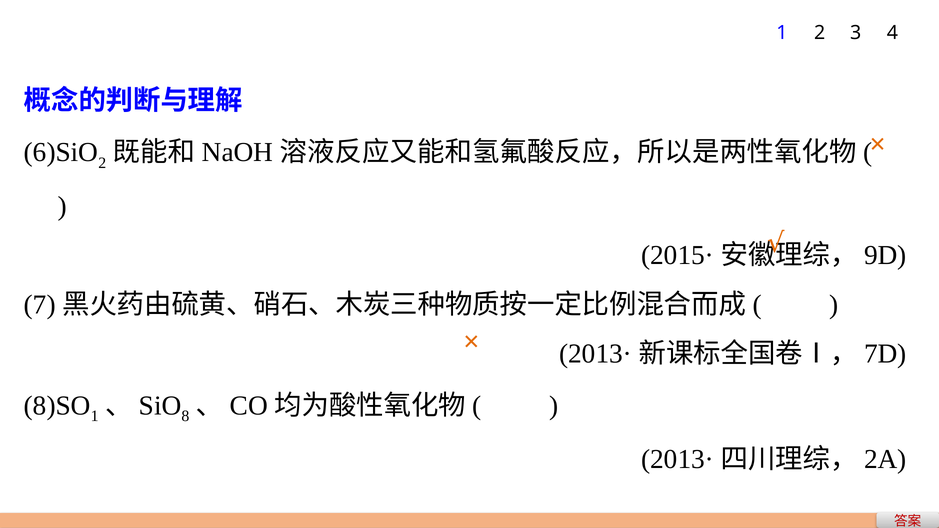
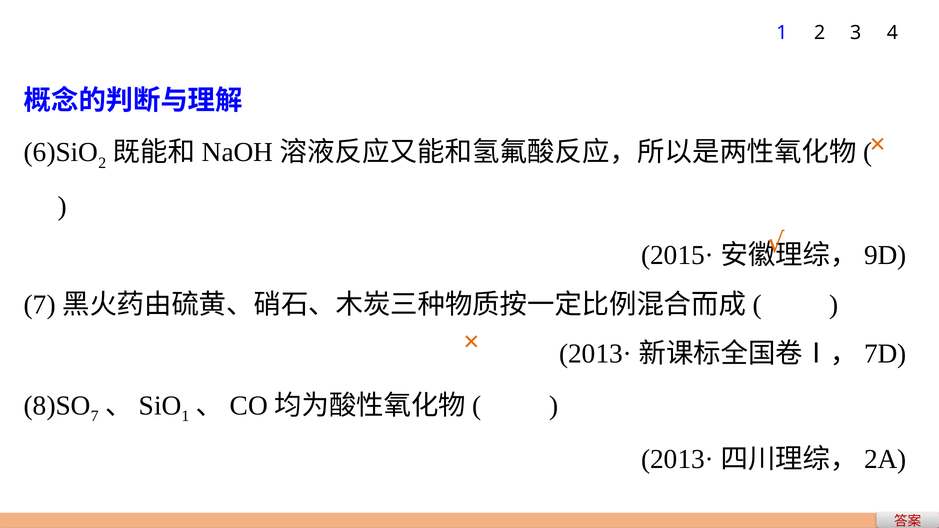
1 at (95, 416): 1 -> 7
8 at (185, 416): 8 -> 1
